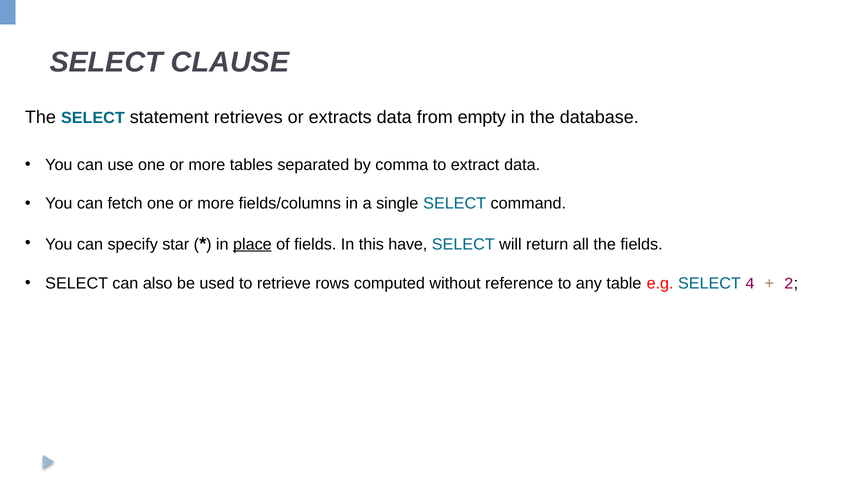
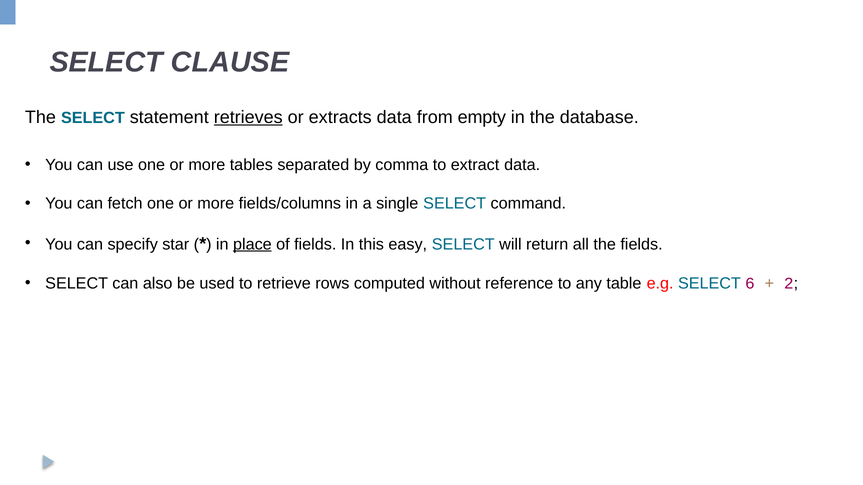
retrieves underline: none -> present
have: have -> easy
4: 4 -> 6
